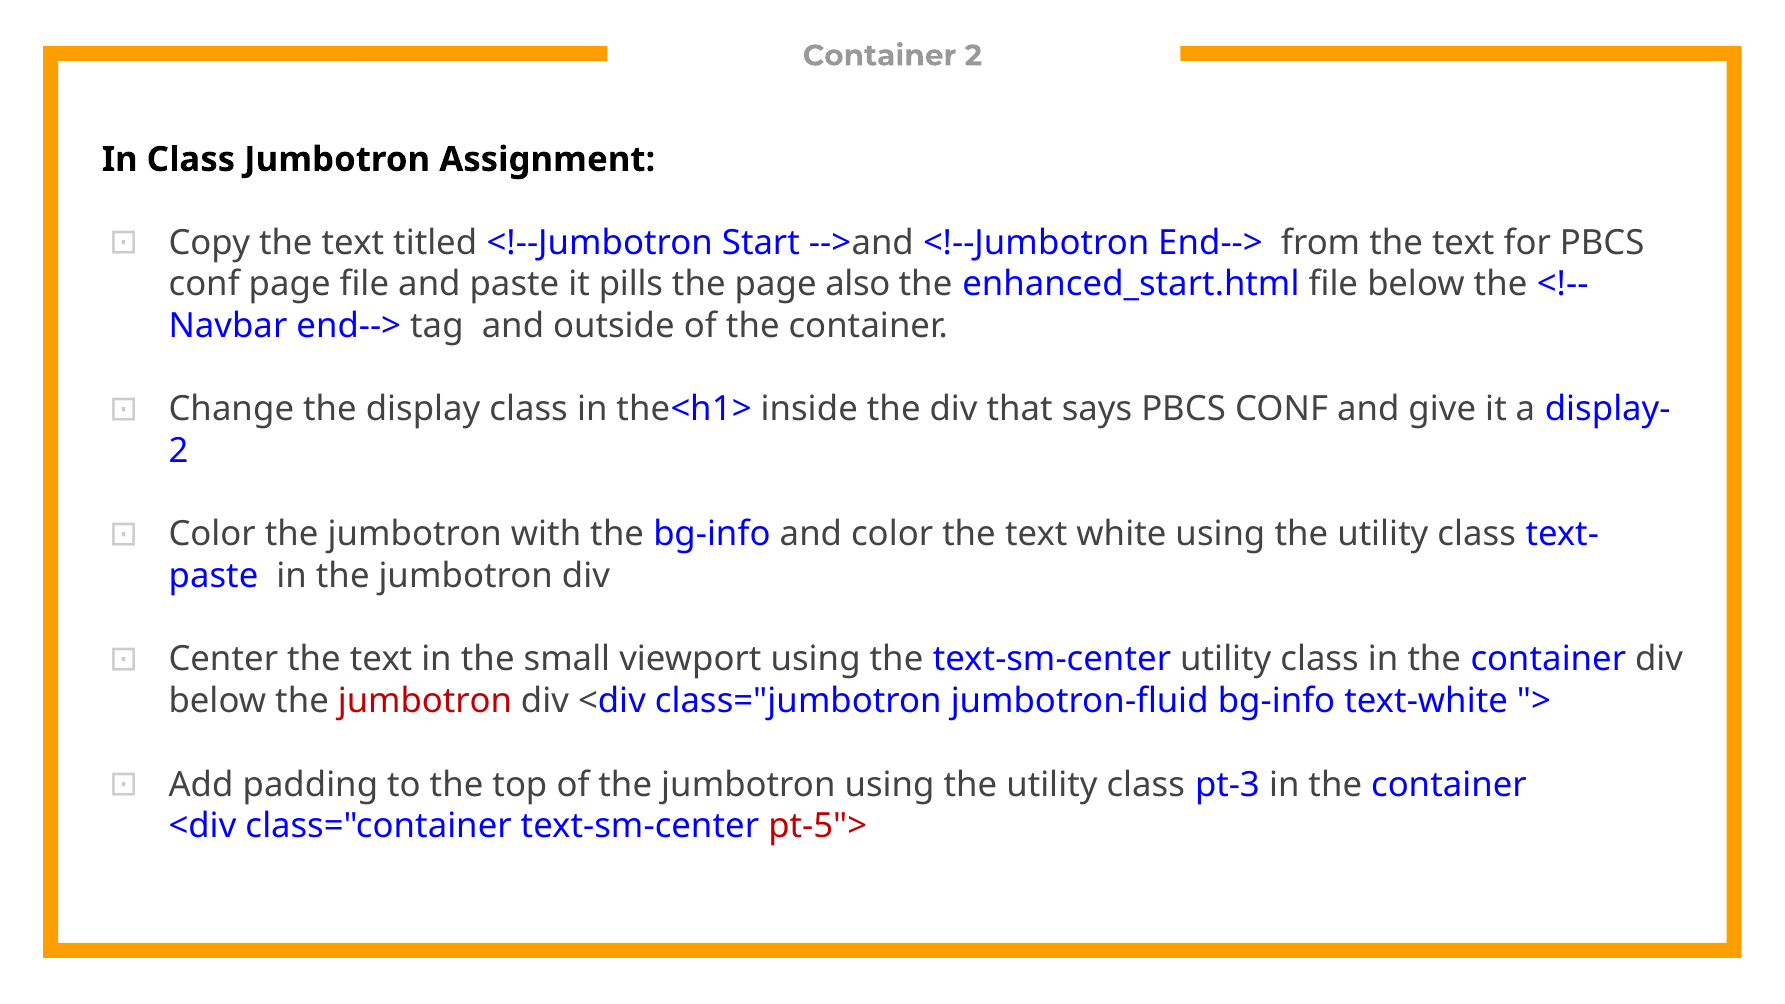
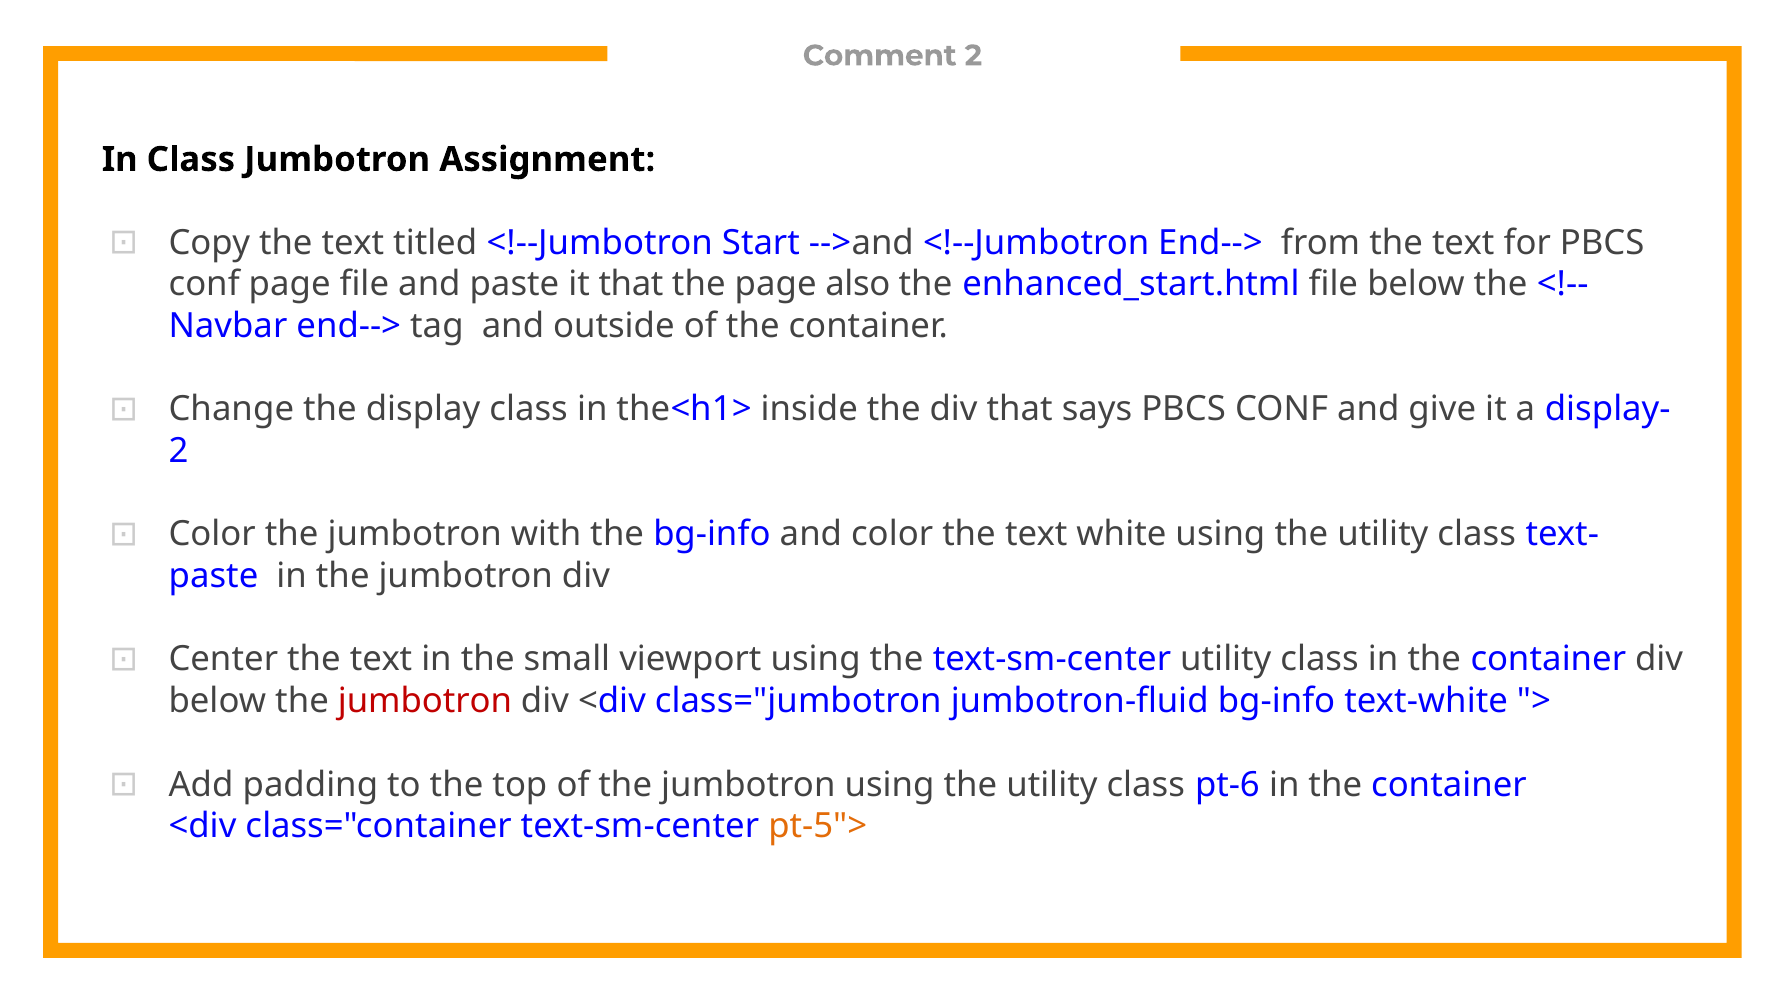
Container at (880, 56): Container -> Comment
it pills: pills -> that
pt-3: pt-3 -> pt-6
pt-5"> colour: red -> orange
